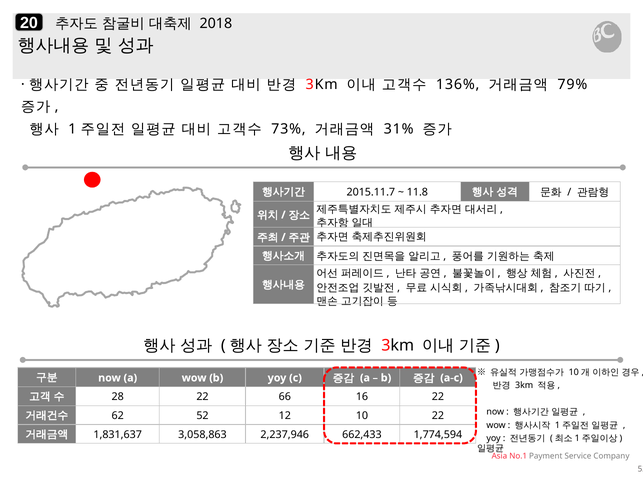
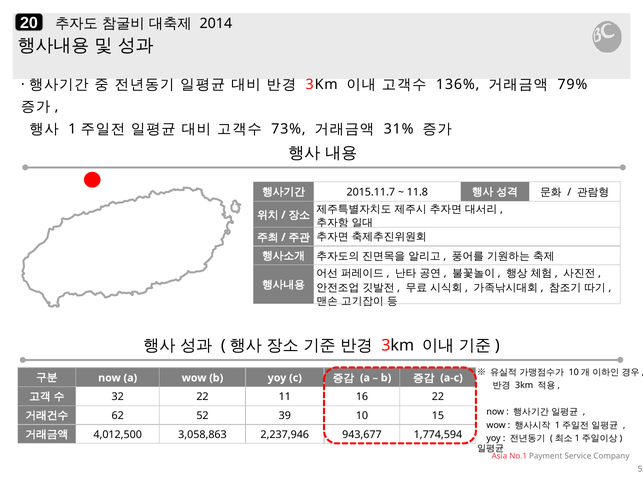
2018: 2018 -> 2014
28: 28 -> 32
66: 66 -> 11
12: 12 -> 39
10 22: 22 -> 15
1,831,637: 1,831,637 -> 4,012,500
662,433: 662,433 -> 943,677
